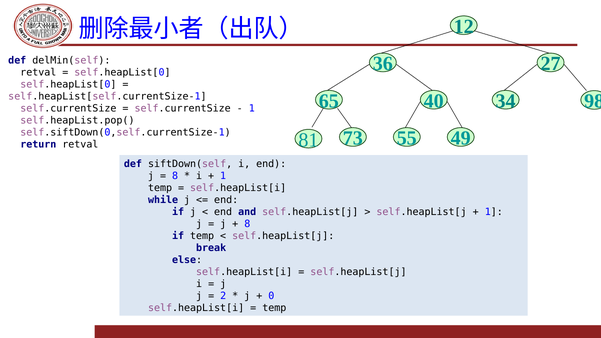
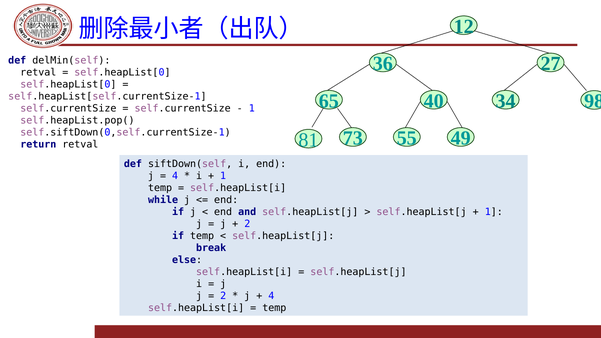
8 at (175, 176): 8 -> 4
8 at (247, 224): 8 -> 2
0 at (271, 296): 0 -> 4
